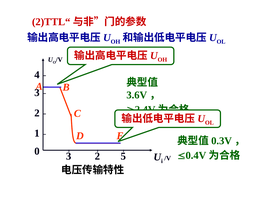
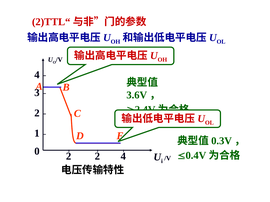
0 3: 3 -> 2
2 5: 5 -> 4
